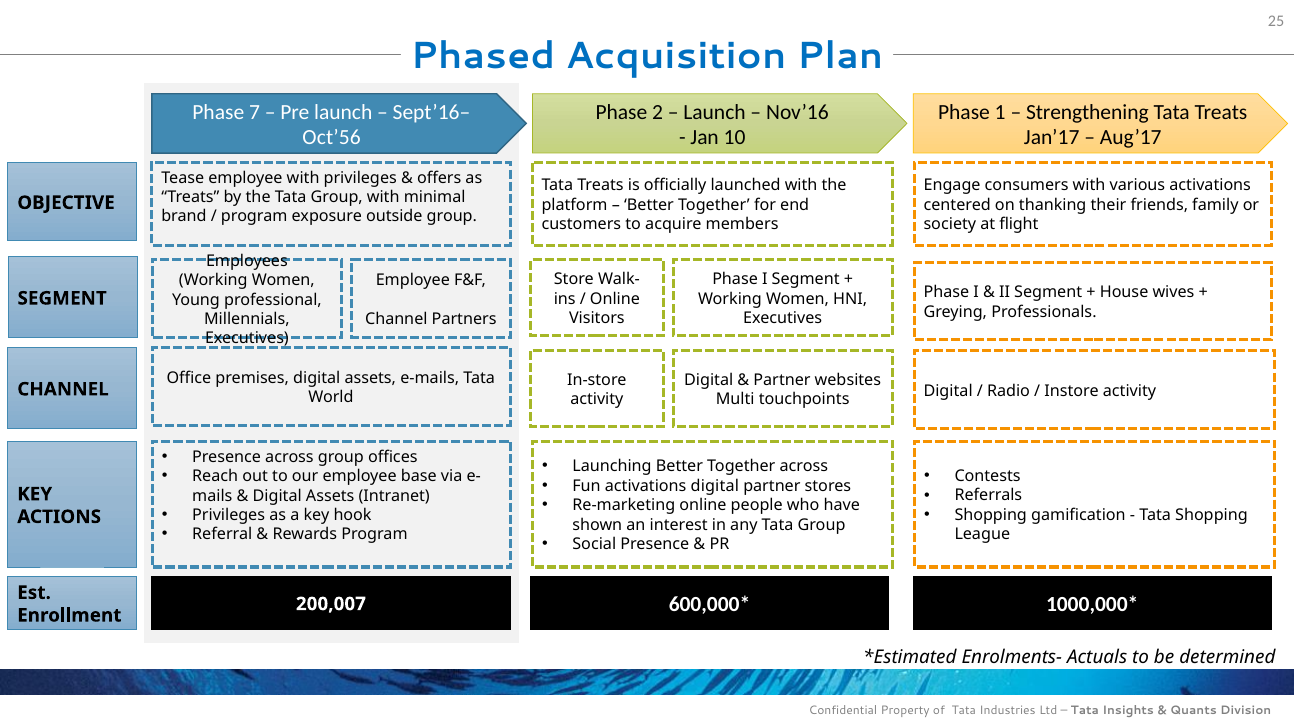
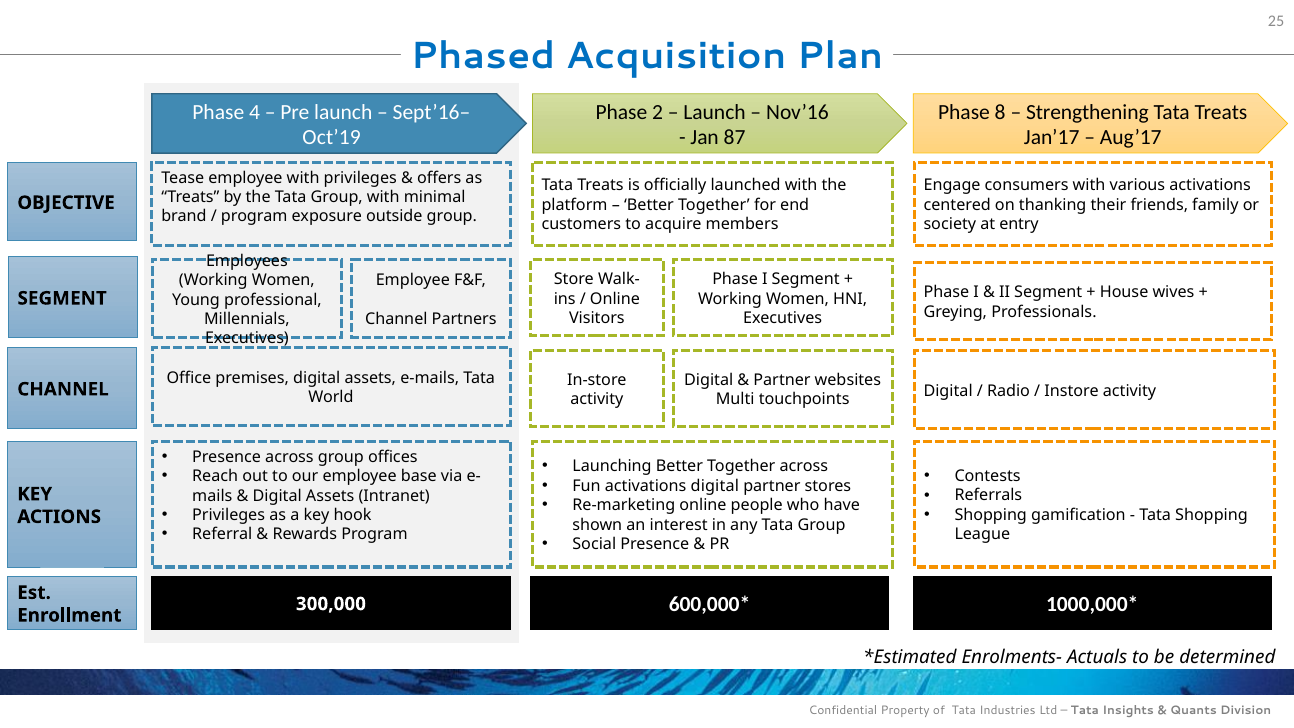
7: 7 -> 4
1: 1 -> 8
Oct’56: Oct’56 -> Oct’19
10: 10 -> 87
flight: flight -> entry
200,007: 200,007 -> 300,000
